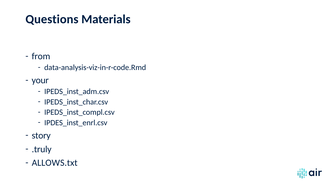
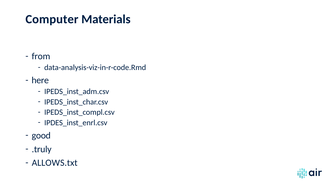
Questions: Questions -> Computer
your: your -> here
story: story -> good
